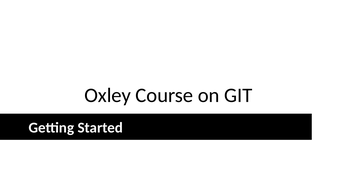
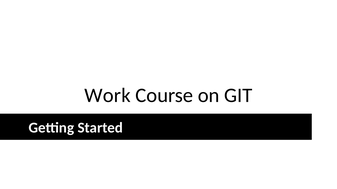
Oxley: Oxley -> Work
